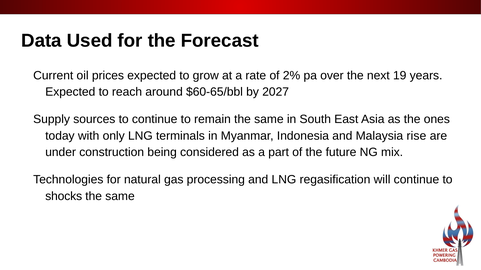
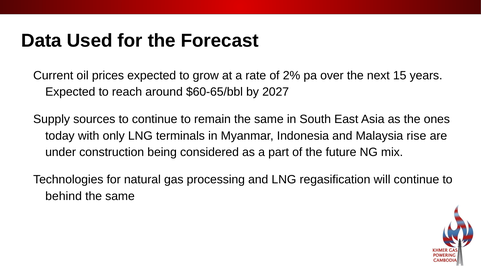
19: 19 -> 15
shocks: shocks -> behind
